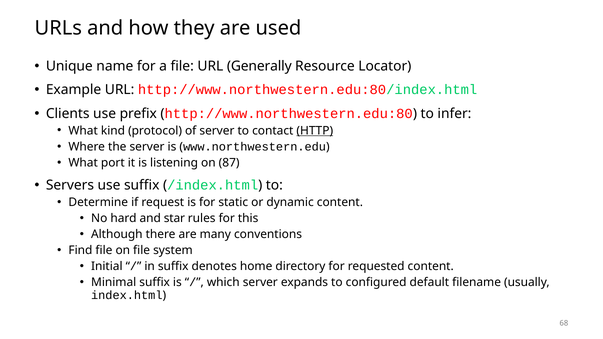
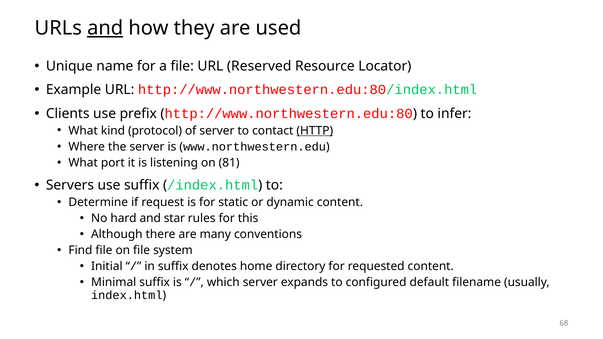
and at (105, 28) underline: none -> present
Generally: Generally -> Reserved
87: 87 -> 81
